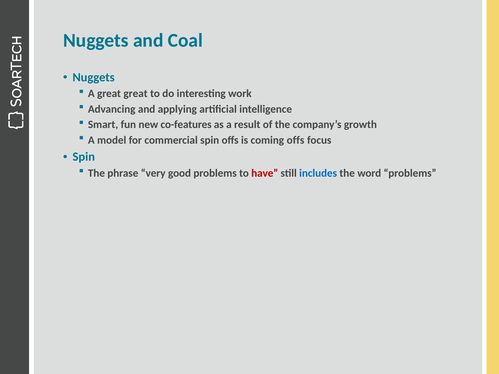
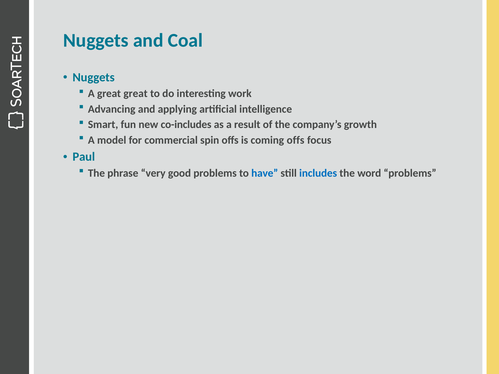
co-features: co-features -> co-includes
Spin at (84, 157): Spin -> Paul
have colour: red -> blue
